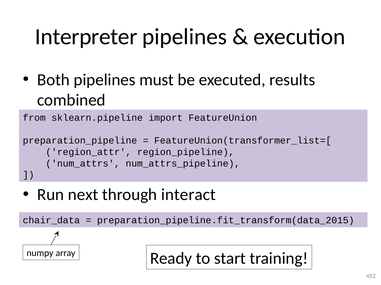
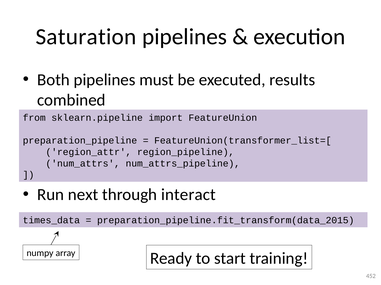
Interpreter: Interpreter -> Saturation
chair_data: chair_data -> times_data
